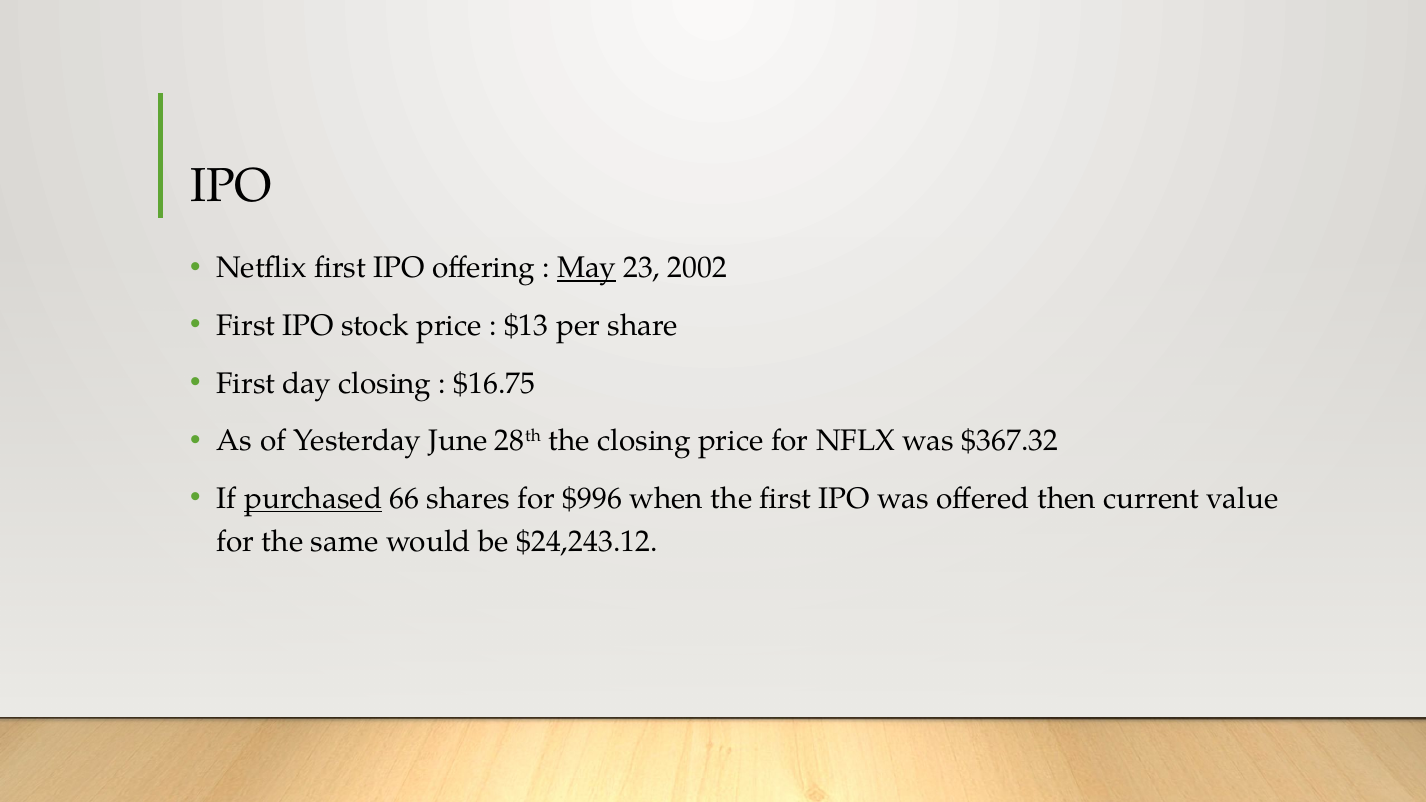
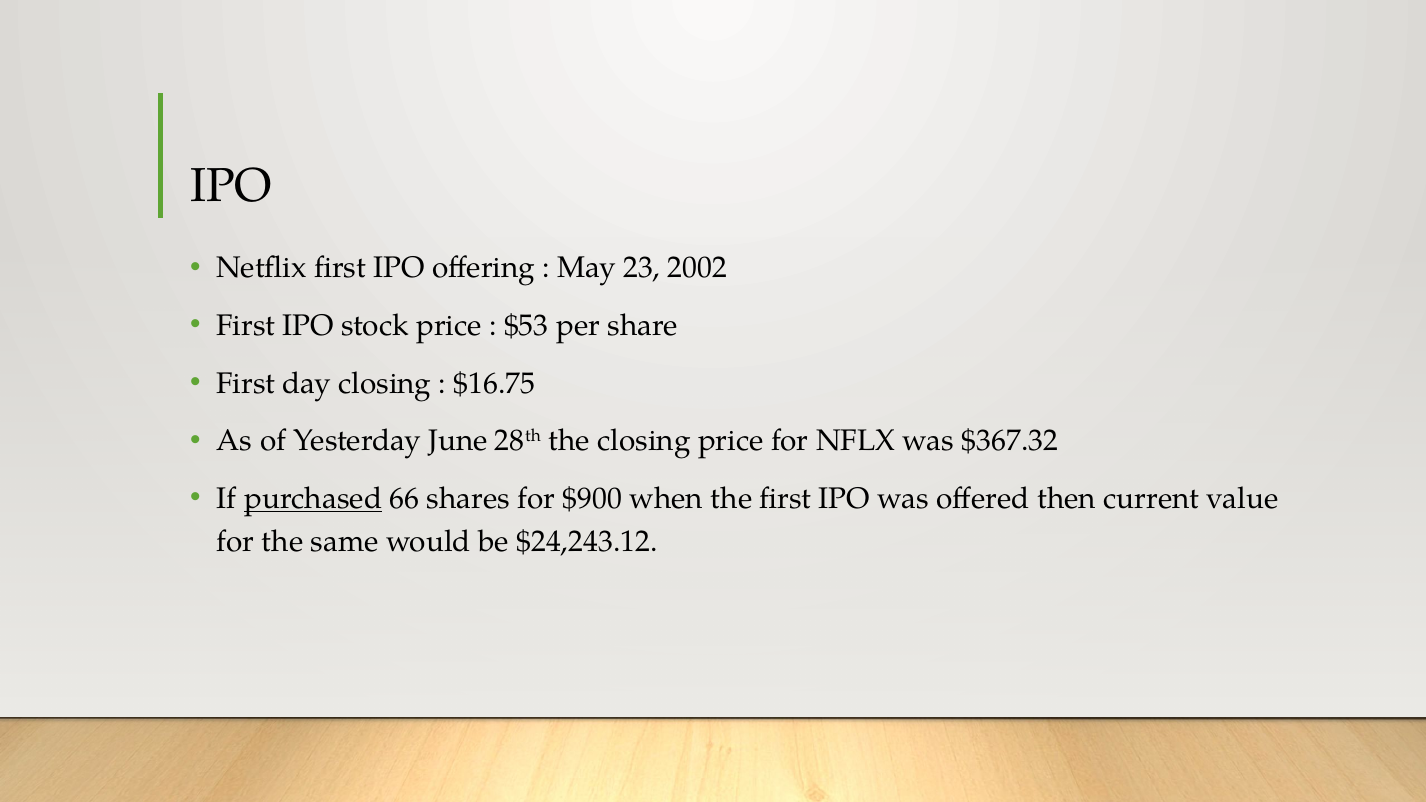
May underline: present -> none
$13: $13 -> $53
$996: $996 -> $900
